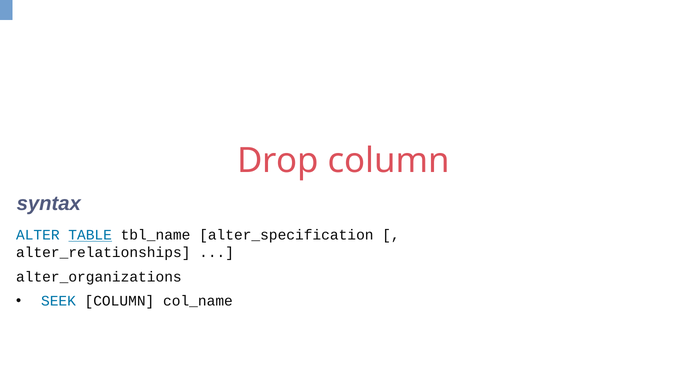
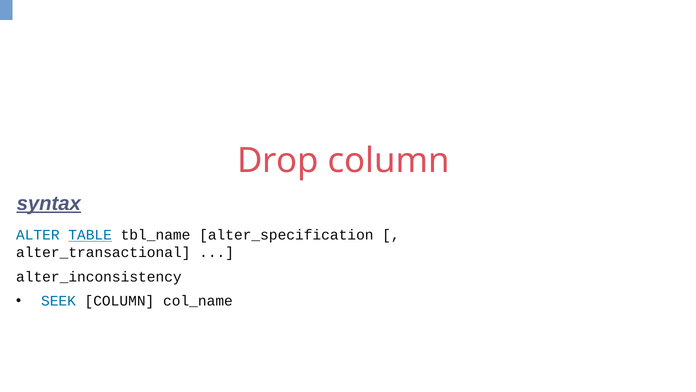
syntax underline: none -> present
alter_relationships: alter_relationships -> alter_transactional
alter_organizations: alter_organizations -> alter_inconsistency
